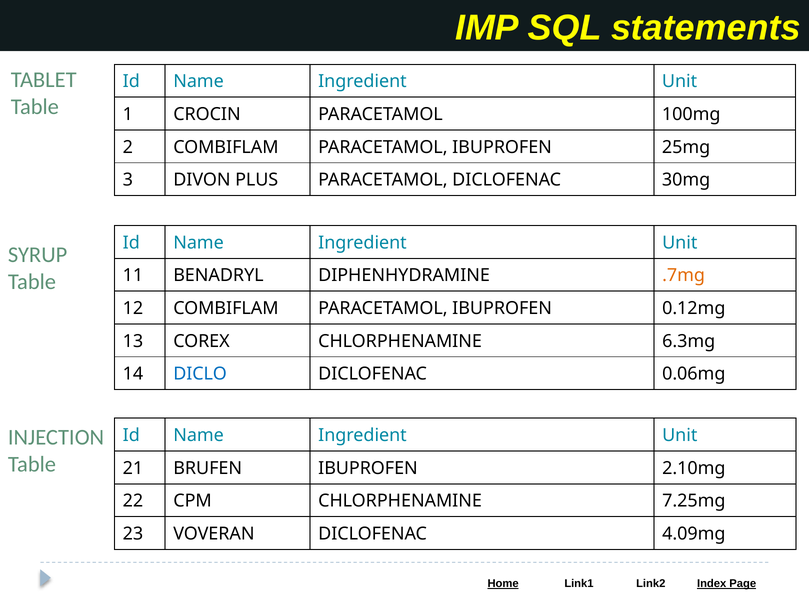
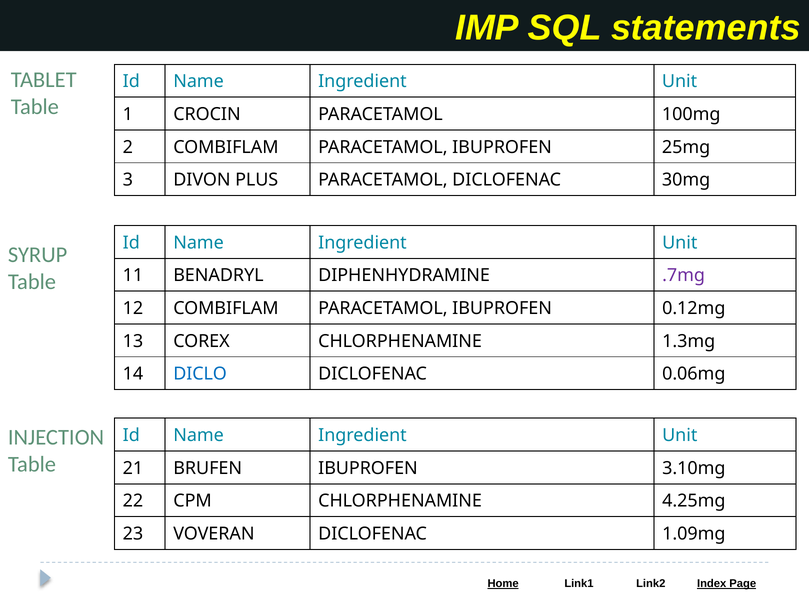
.7mg colour: orange -> purple
6.3mg: 6.3mg -> 1.3mg
2.10mg: 2.10mg -> 3.10mg
7.25mg: 7.25mg -> 4.25mg
4.09mg: 4.09mg -> 1.09mg
